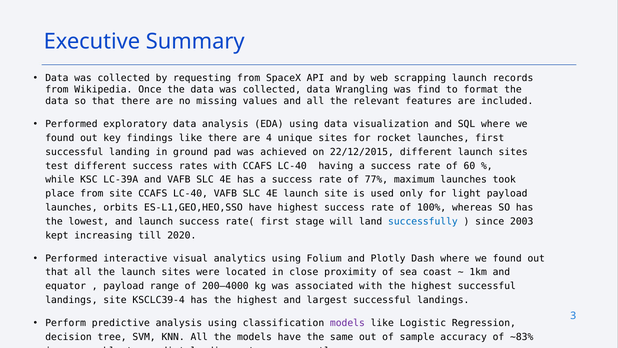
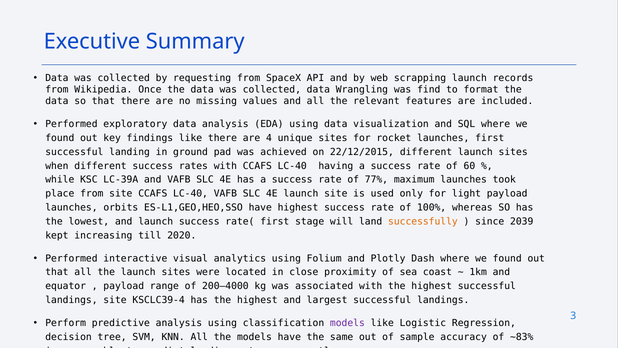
test: test -> when
successfully colour: blue -> orange
2003: 2003 -> 2039
